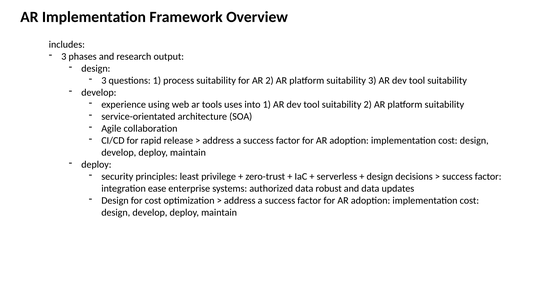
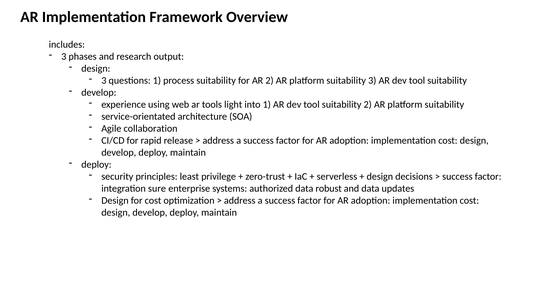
uses: uses -> light
ease: ease -> sure
